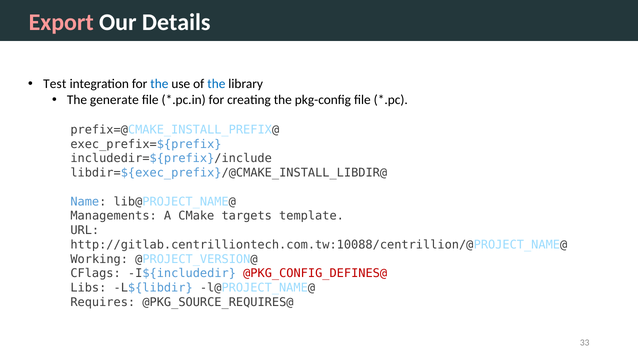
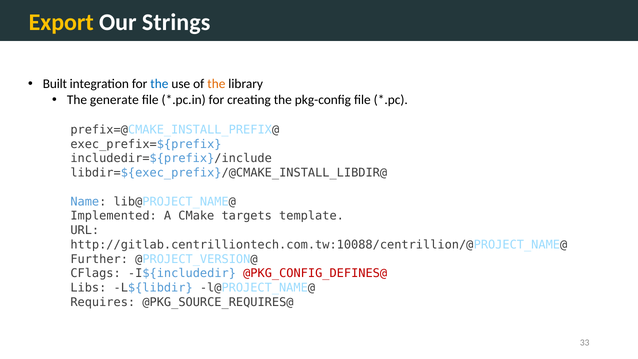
Export colour: pink -> yellow
Details: Details -> Strings
Test: Test -> Built
the at (216, 84) colour: blue -> orange
Managements: Managements -> Implemented
Working: Working -> Further
